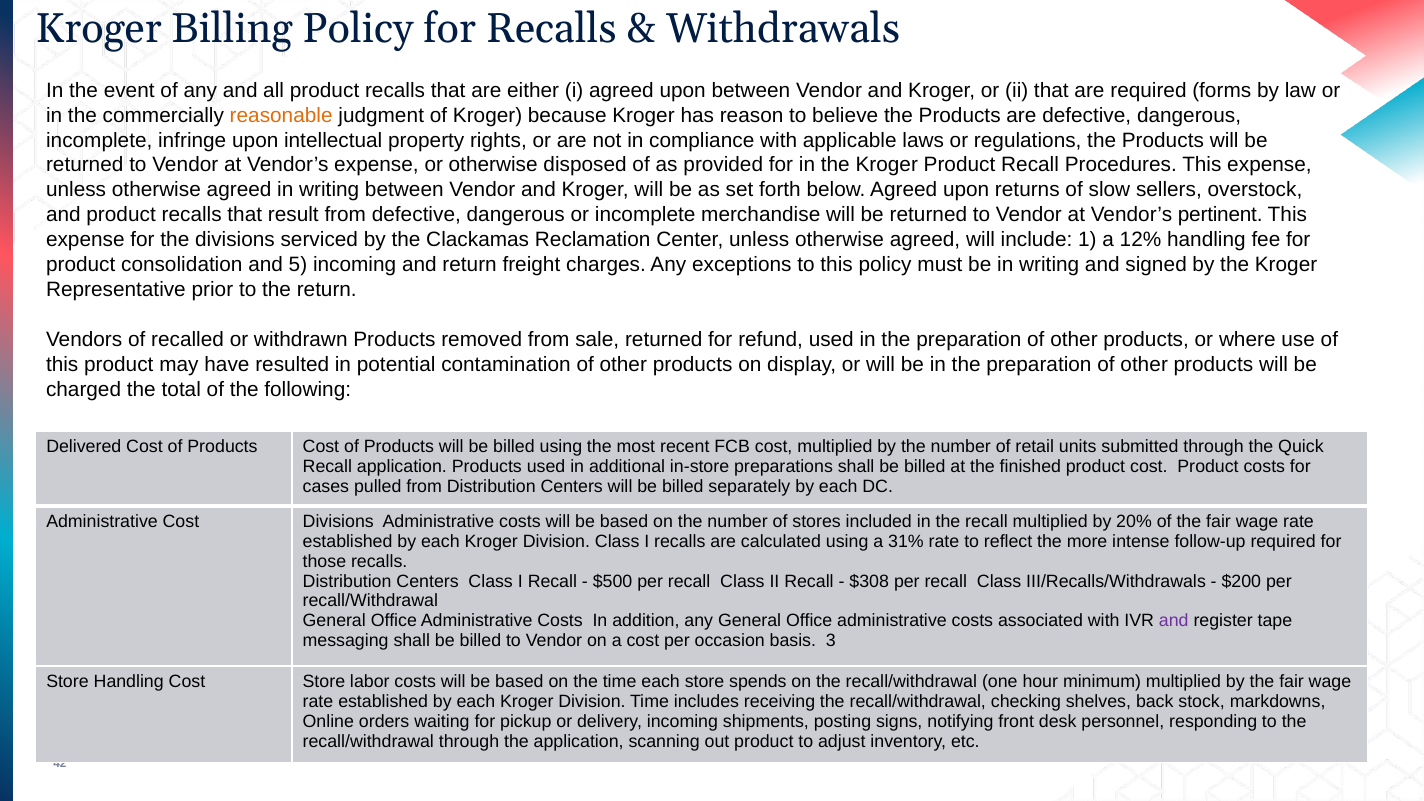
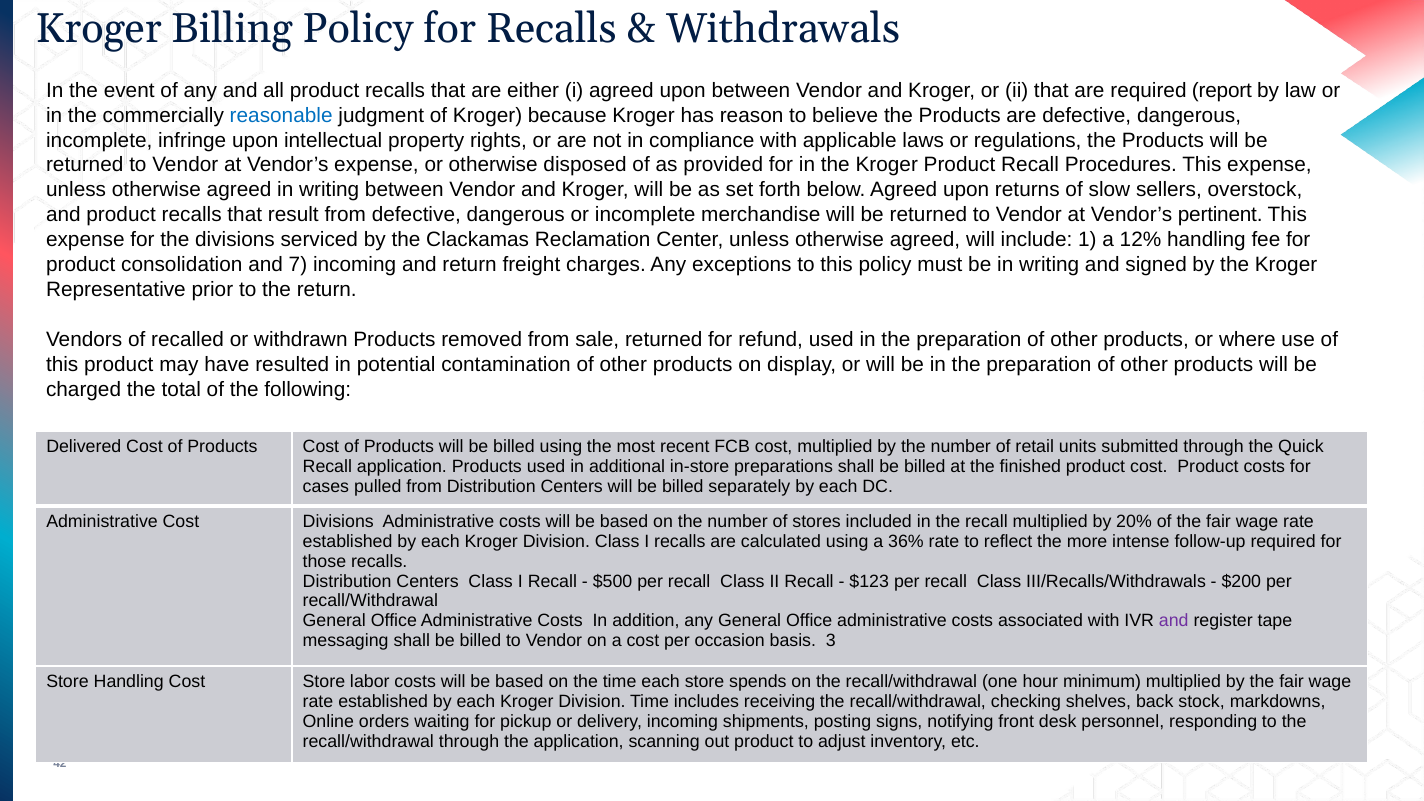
forms: forms -> report
reasonable colour: orange -> blue
5: 5 -> 7
31%: 31% -> 36%
$308: $308 -> $123
